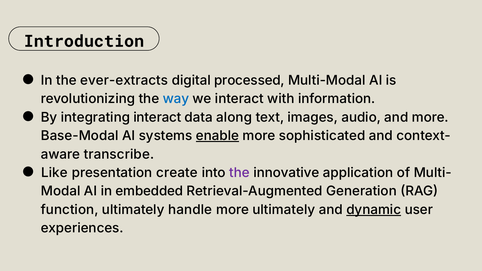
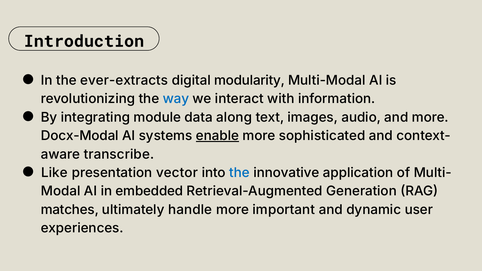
processed: processed -> modularity
integrating interact: interact -> module
Base-Modal: Base-Modal -> Docx-Modal
create: create -> vector
the at (240, 173) colour: purple -> blue
function: function -> matches
more ultimately: ultimately -> important
dynamic underline: present -> none
